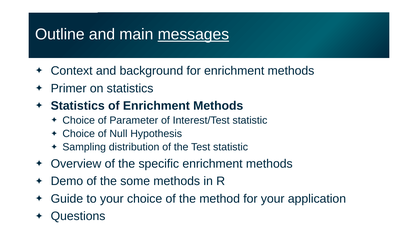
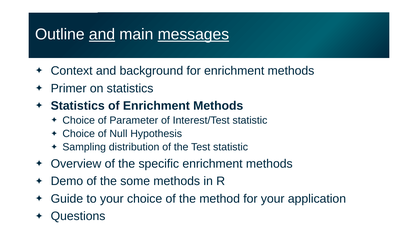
and at (102, 34) underline: none -> present
